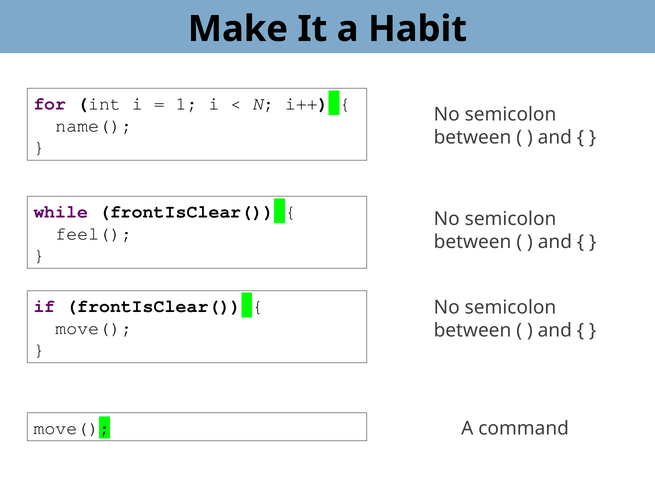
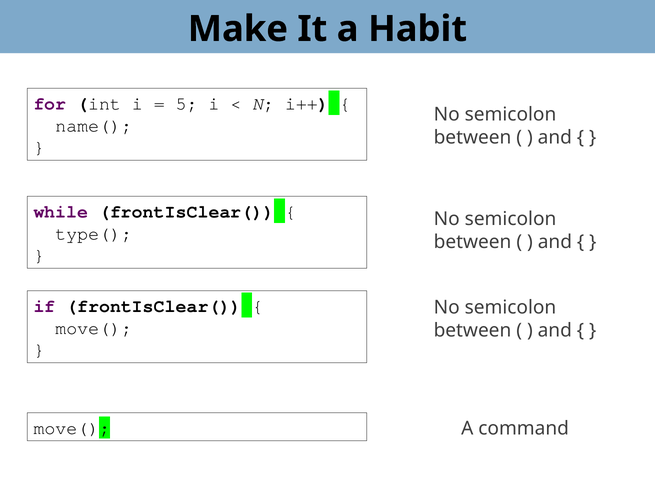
1: 1 -> 5
feel(: feel( -> type(
